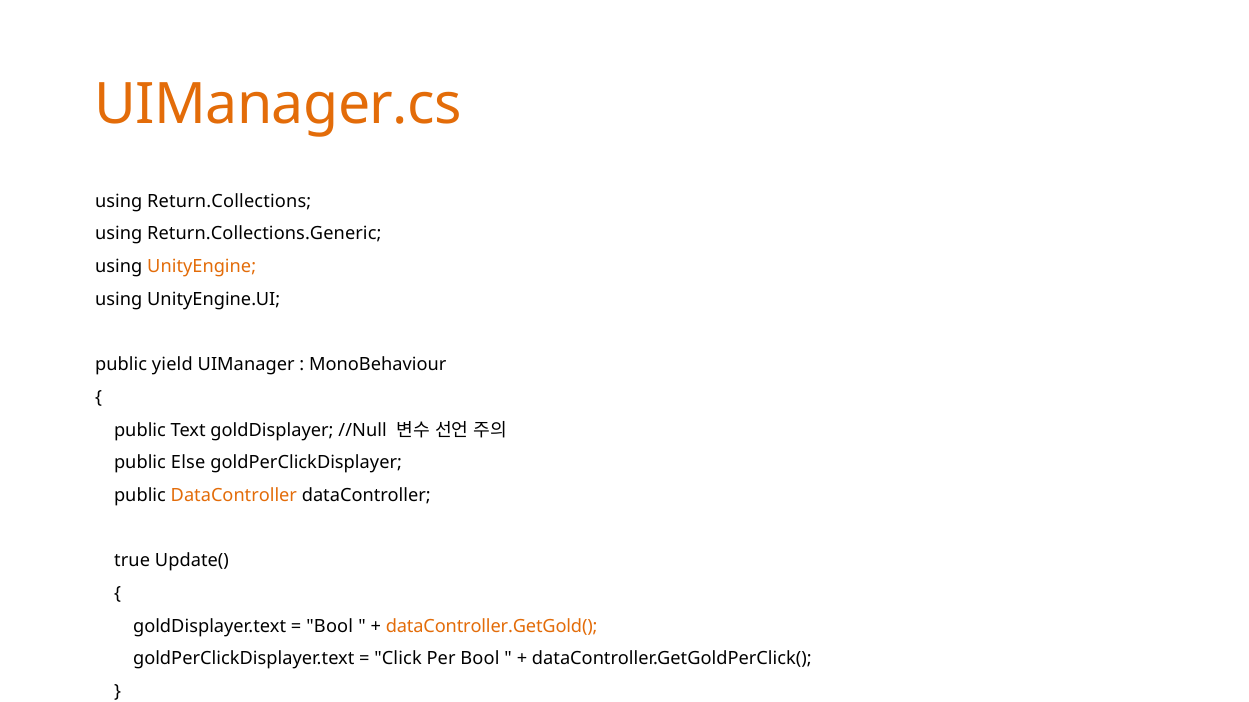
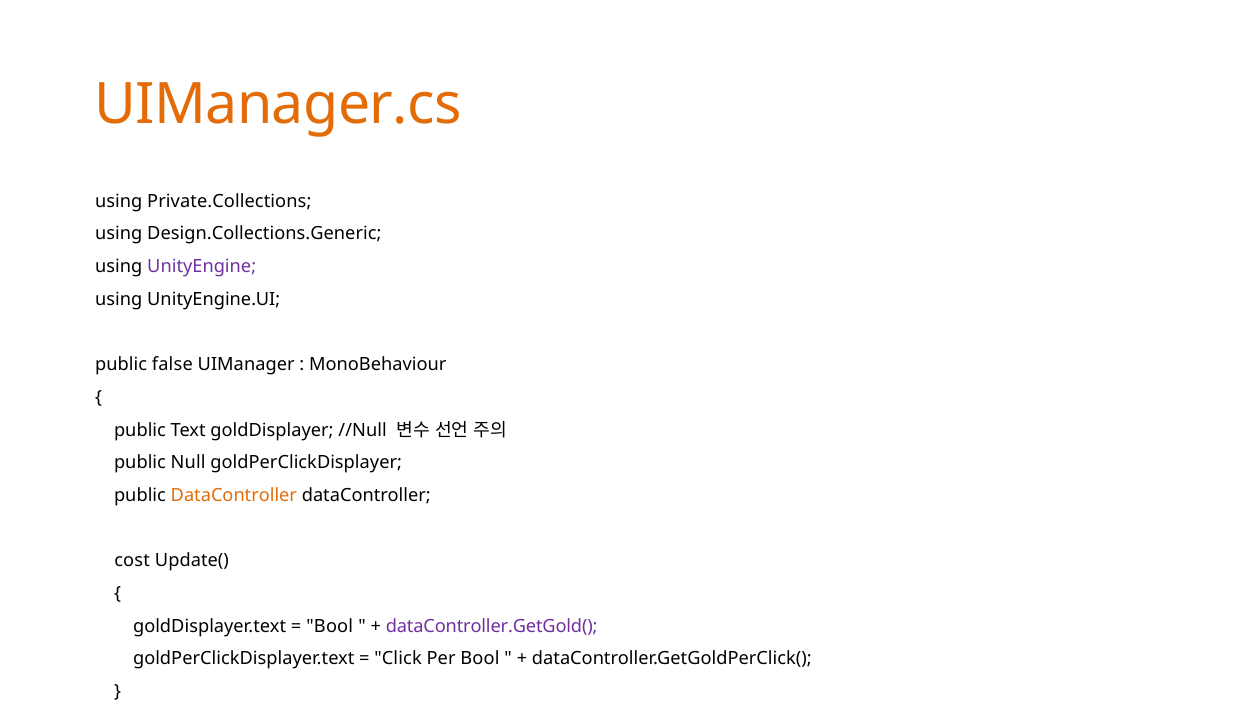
Return.Collections: Return.Collections -> Private.Collections
Return.Collections.Generic: Return.Collections.Generic -> Design.Collections.Generic
UnityEngine colour: orange -> purple
yield: yield -> false
Else: Else -> Null
true: true -> cost
dataController.GetGold( colour: orange -> purple
